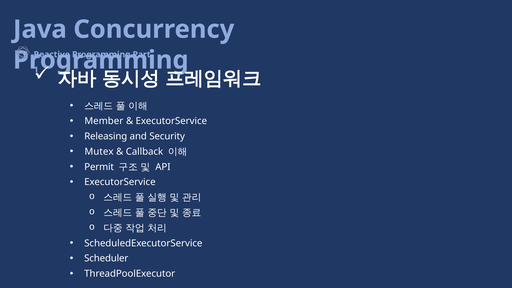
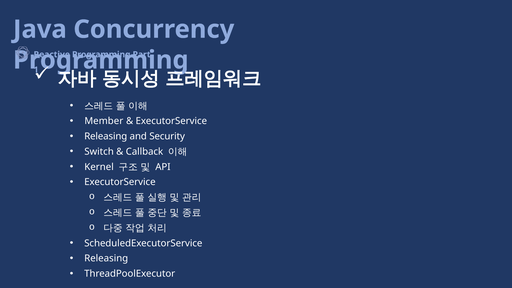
Mutex: Mutex -> Switch
Permit: Permit -> Kernel
Scheduler at (106, 258): Scheduler -> Releasing
